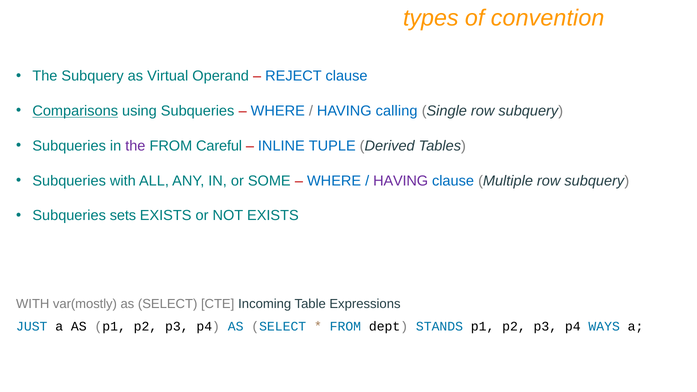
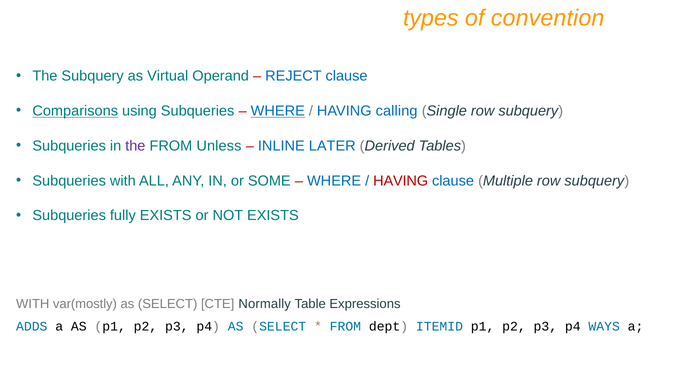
WHERE at (278, 111) underline: none -> present
Careful: Careful -> Unless
TUPLE: TUPLE -> LATER
HAVING at (401, 181) colour: purple -> red
sets: sets -> fully
Incoming: Incoming -> Normally
JUST: JUST -> ADDS
STANDS: STANDS -> ITEMID
